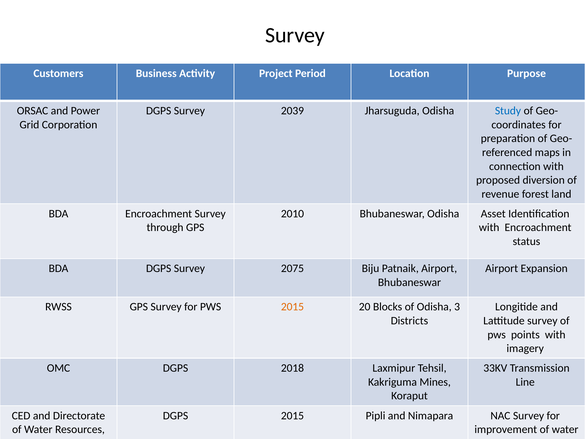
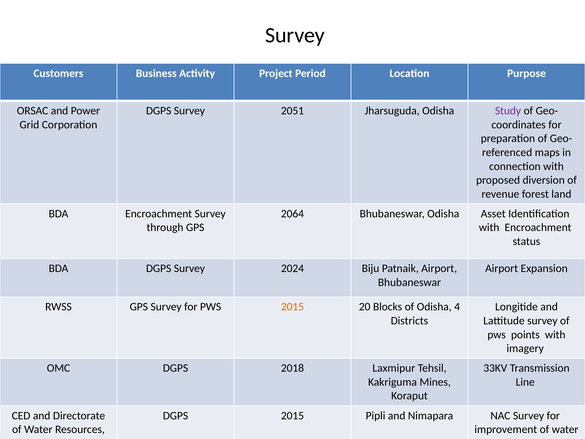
2039: 2039 -> 2051
Study colour: blue -> purple
2010: 2010 -> 2064
2075: 2075 -> 2024
Odisha 3: 3 -> 4
